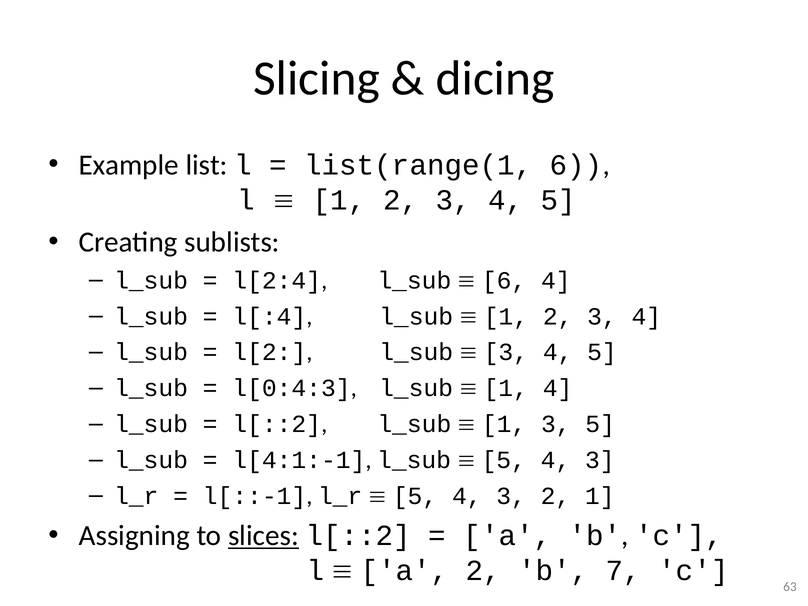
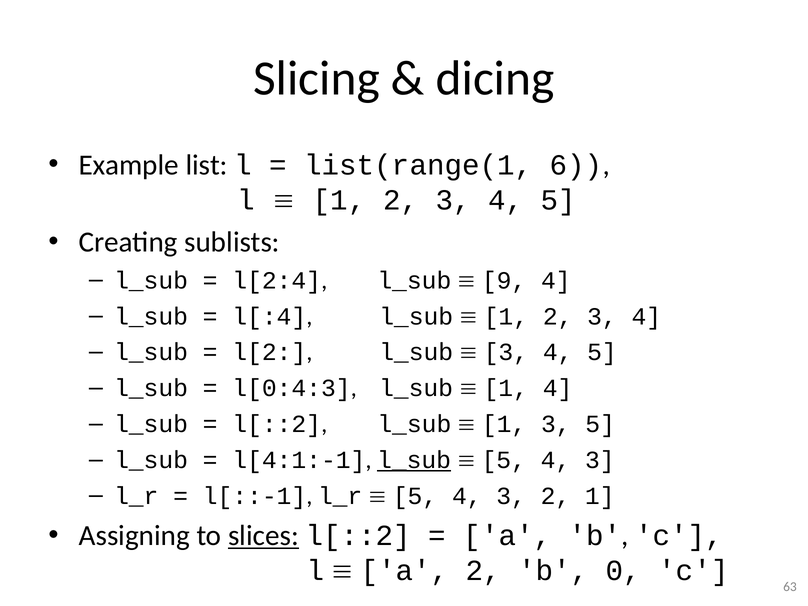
6 at (504, 280): 6 -> 9
l_sub at (414, 460) underline: none -> present
7: 7 -> 0
